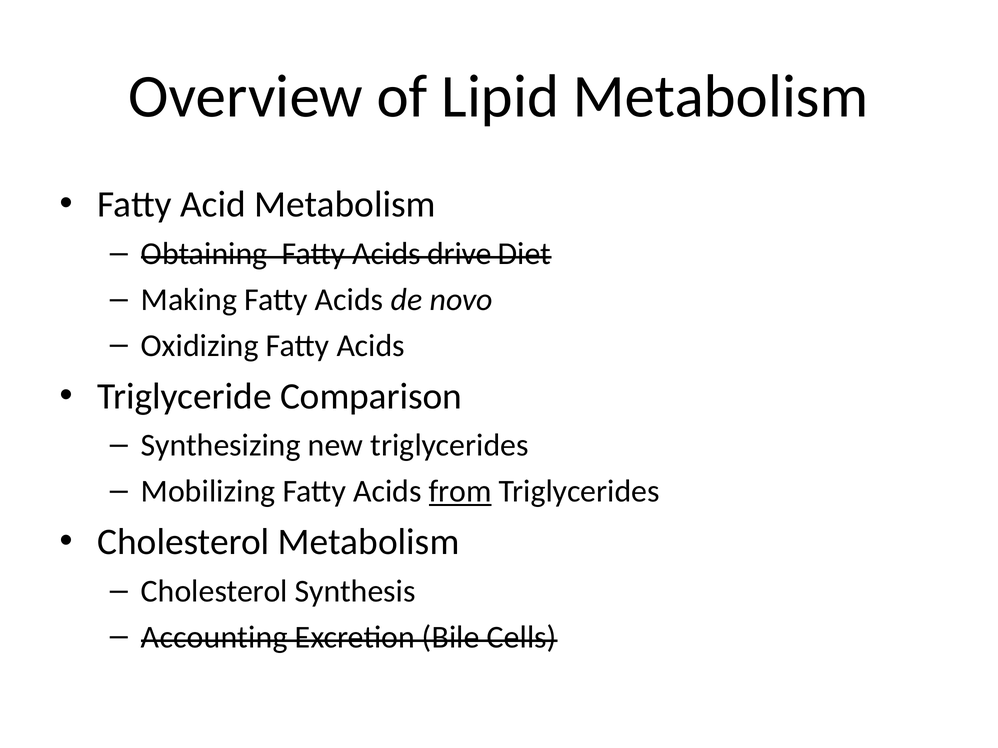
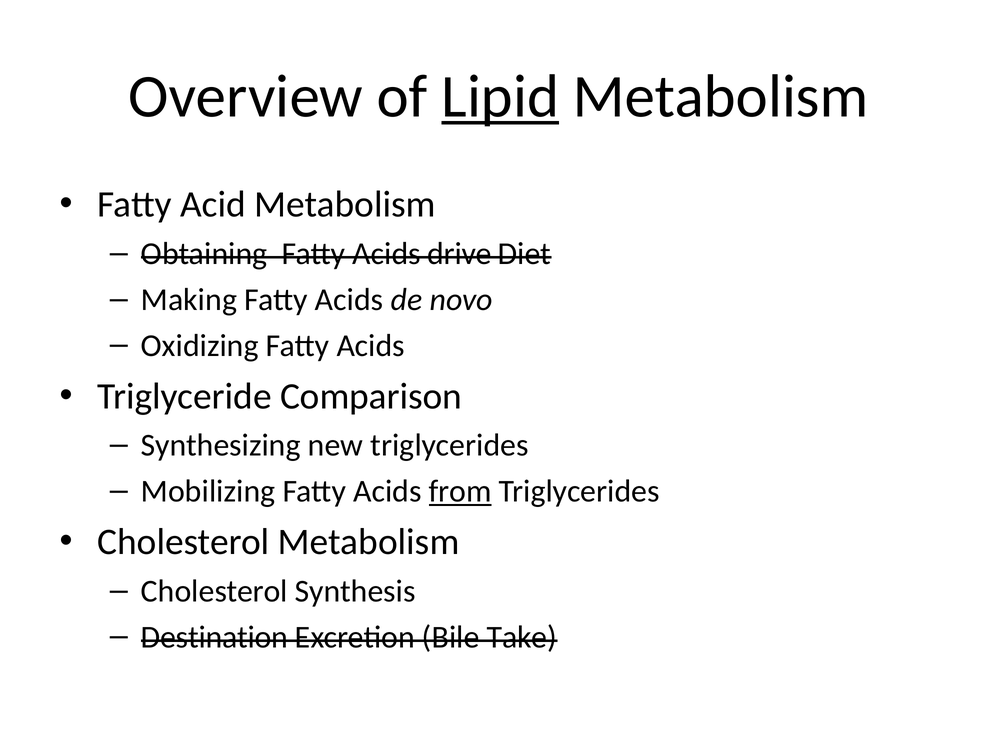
Lipid underline: none -> present
Accounting: Accounting -> Destination
Cells: Cells -> Take
